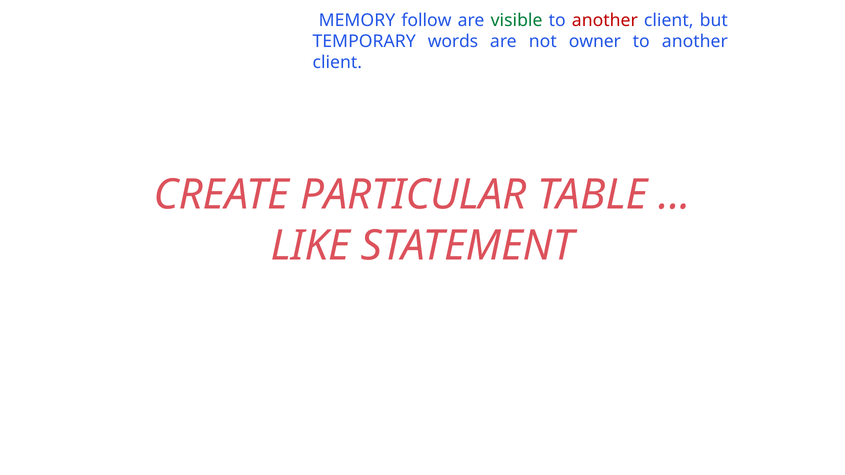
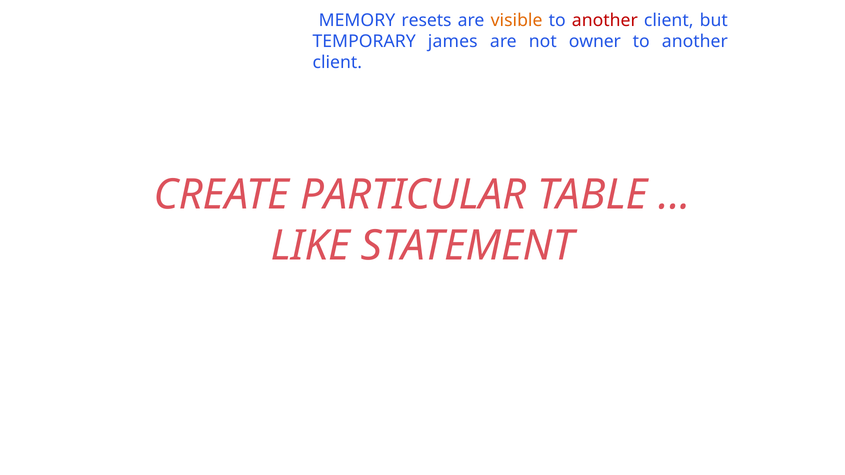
follow: follow -> resets
visible colour: green -> orange
words: words -> james
